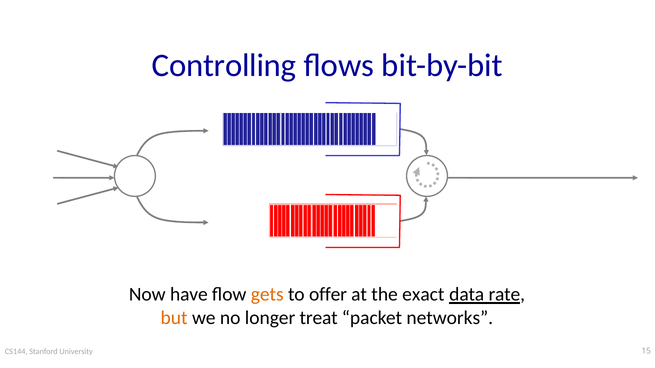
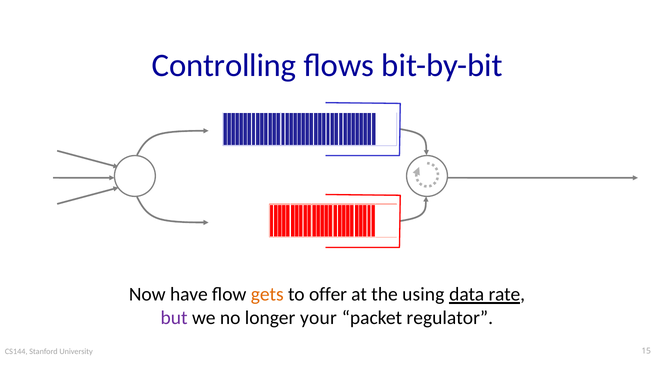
exact: exact -> using
but colour: orange -> purple
treat: treat -> your
networks: networks -> regulator
